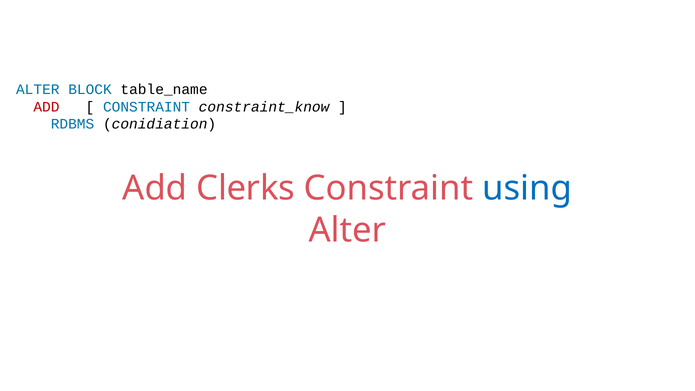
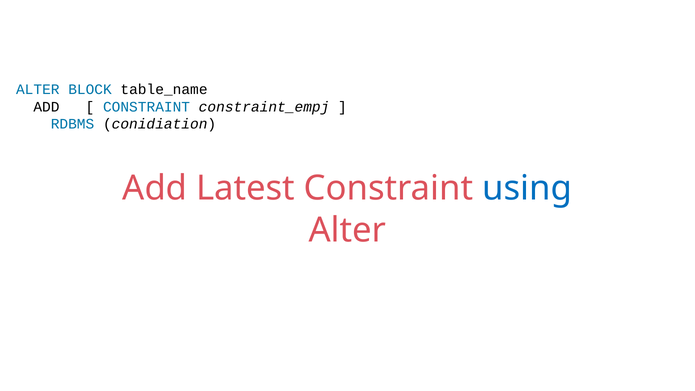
ADD at (46, 107) colour: red -> black
constraint_know: constraint_know -> constraint_empj
Clerks: Clerks -> Latest
